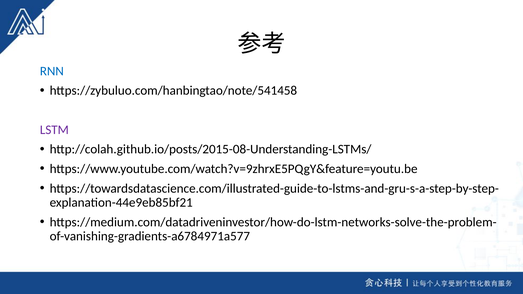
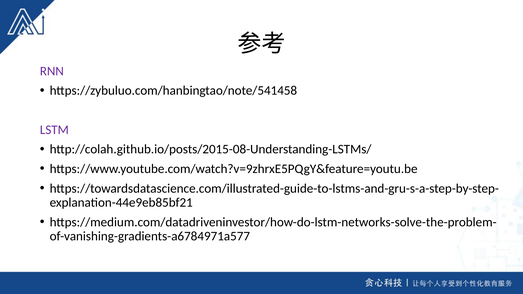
RNN colour: blue -> purple
